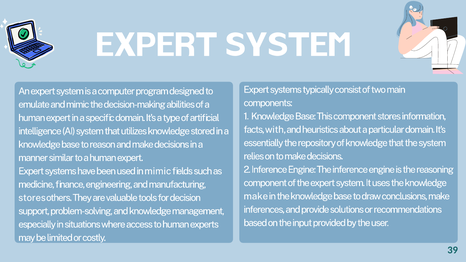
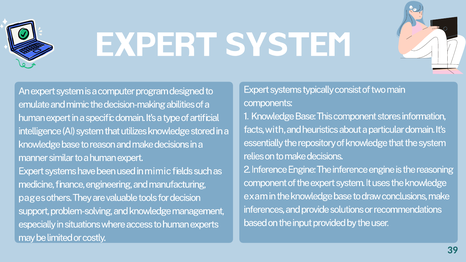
make at (256, 196): make -> exam
stores at (32, 198): stores -> pages
